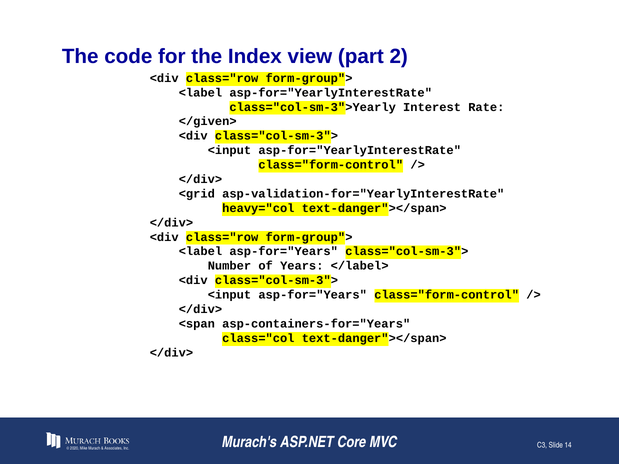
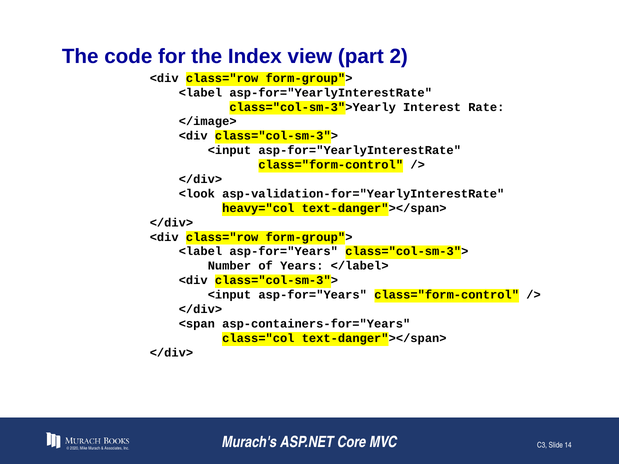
</given>: </given> -> </image>
<grid: <grid -> <look
